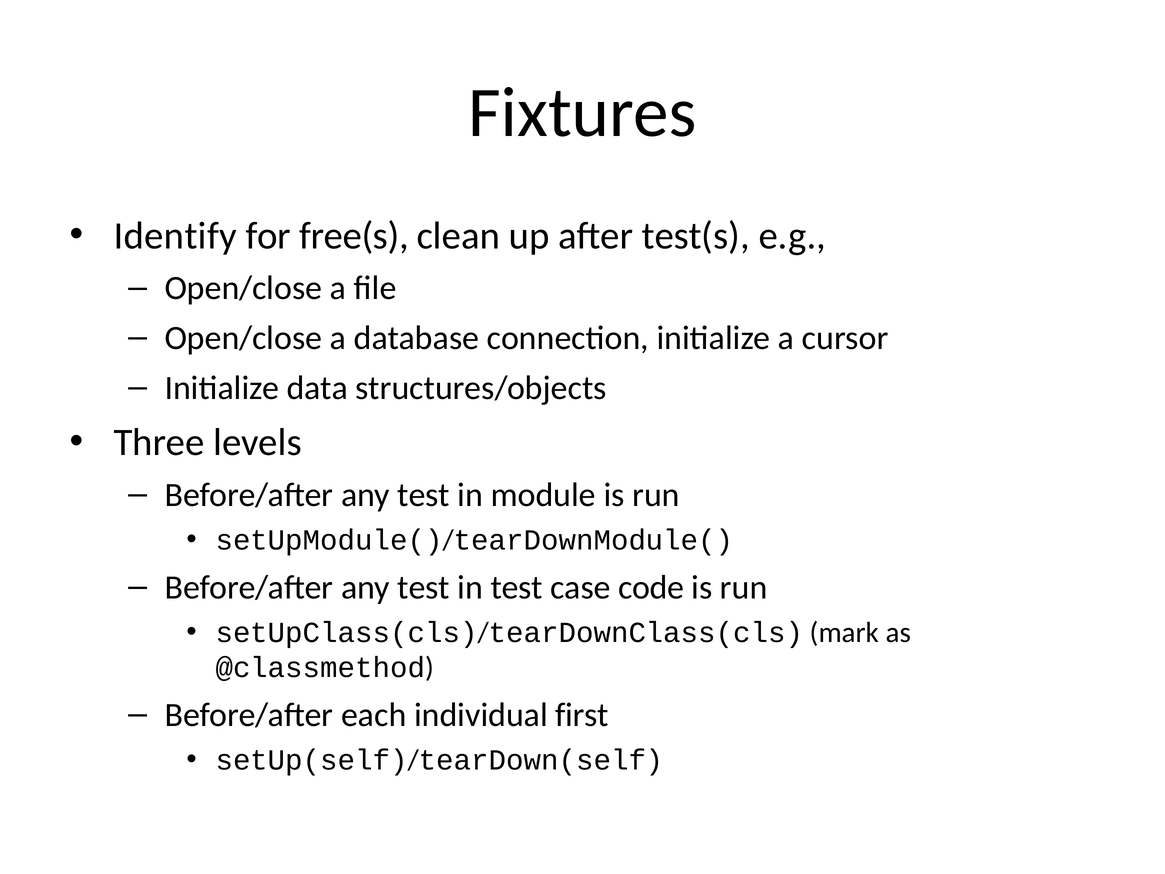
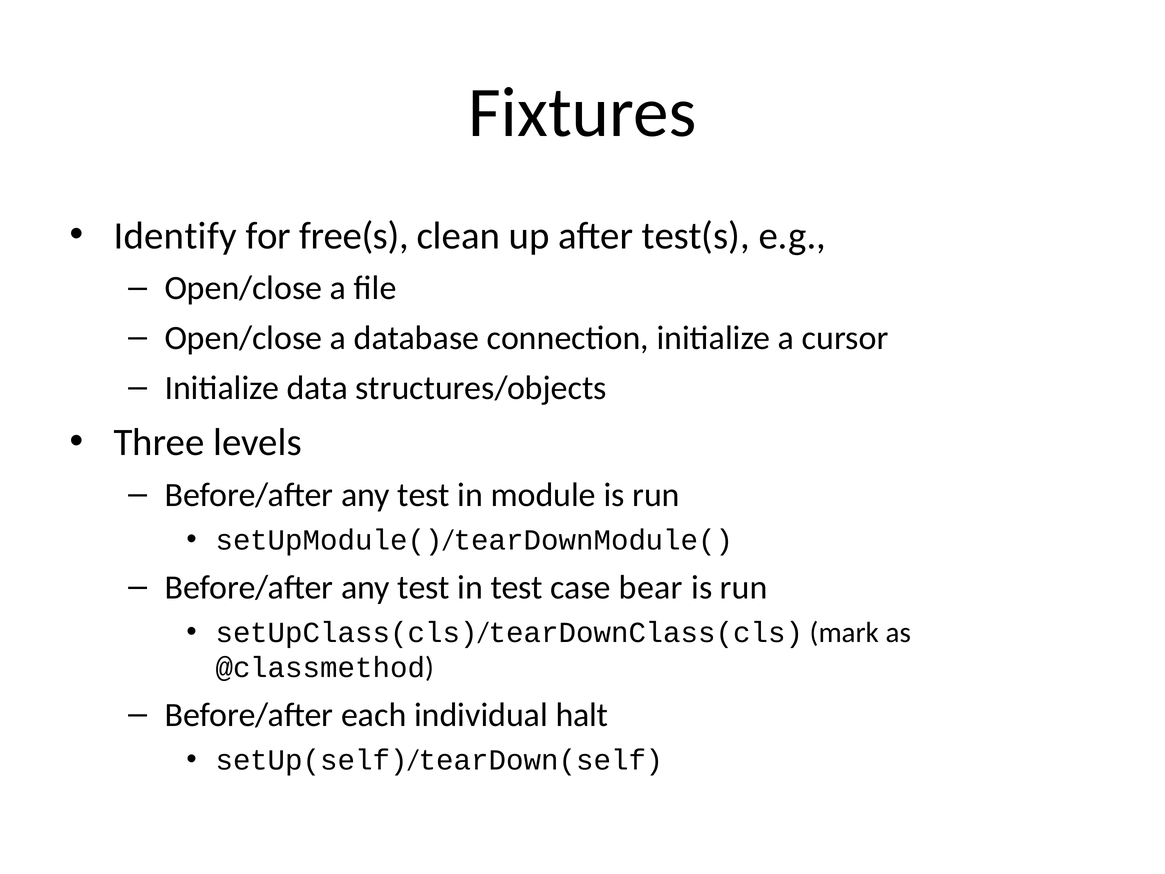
code: code -> bear
first: first -> halt
